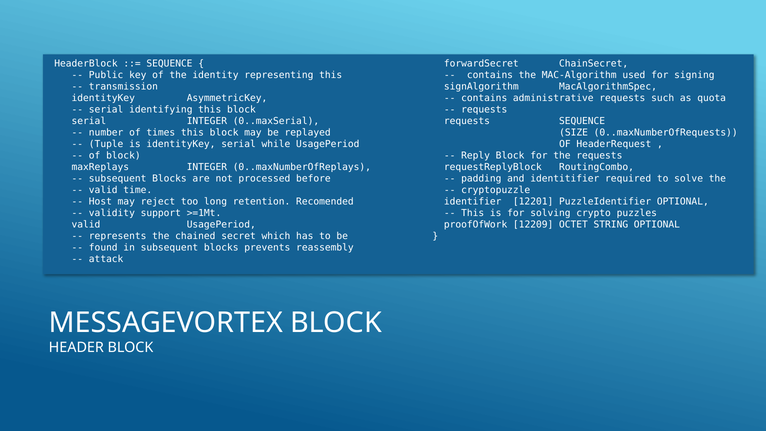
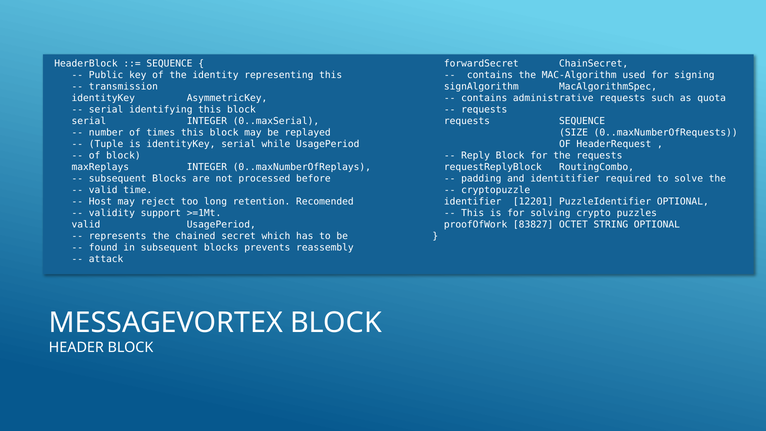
12209: 12209 -> 83827
